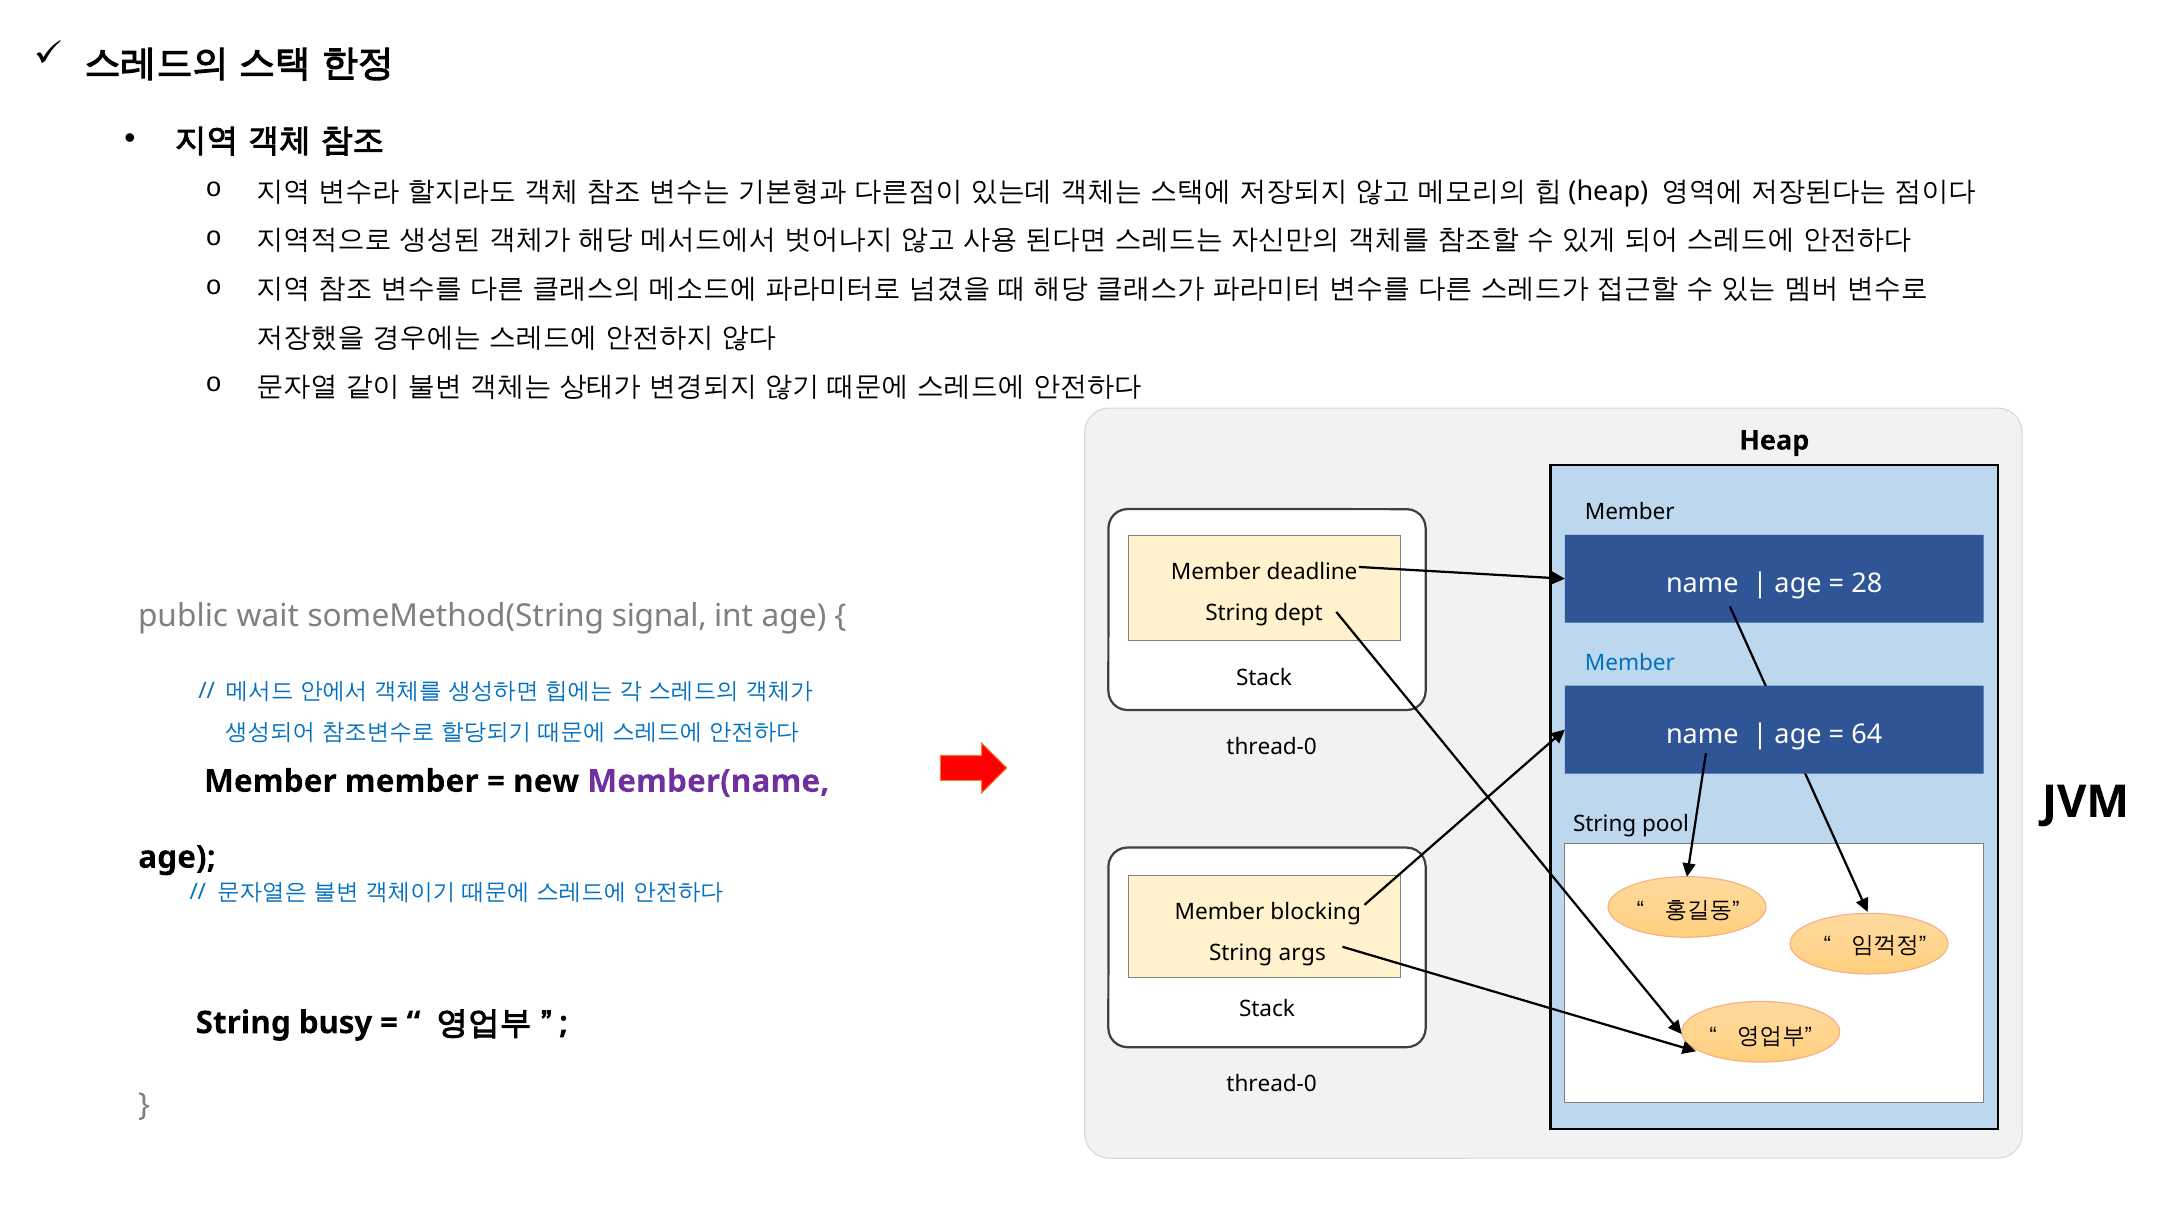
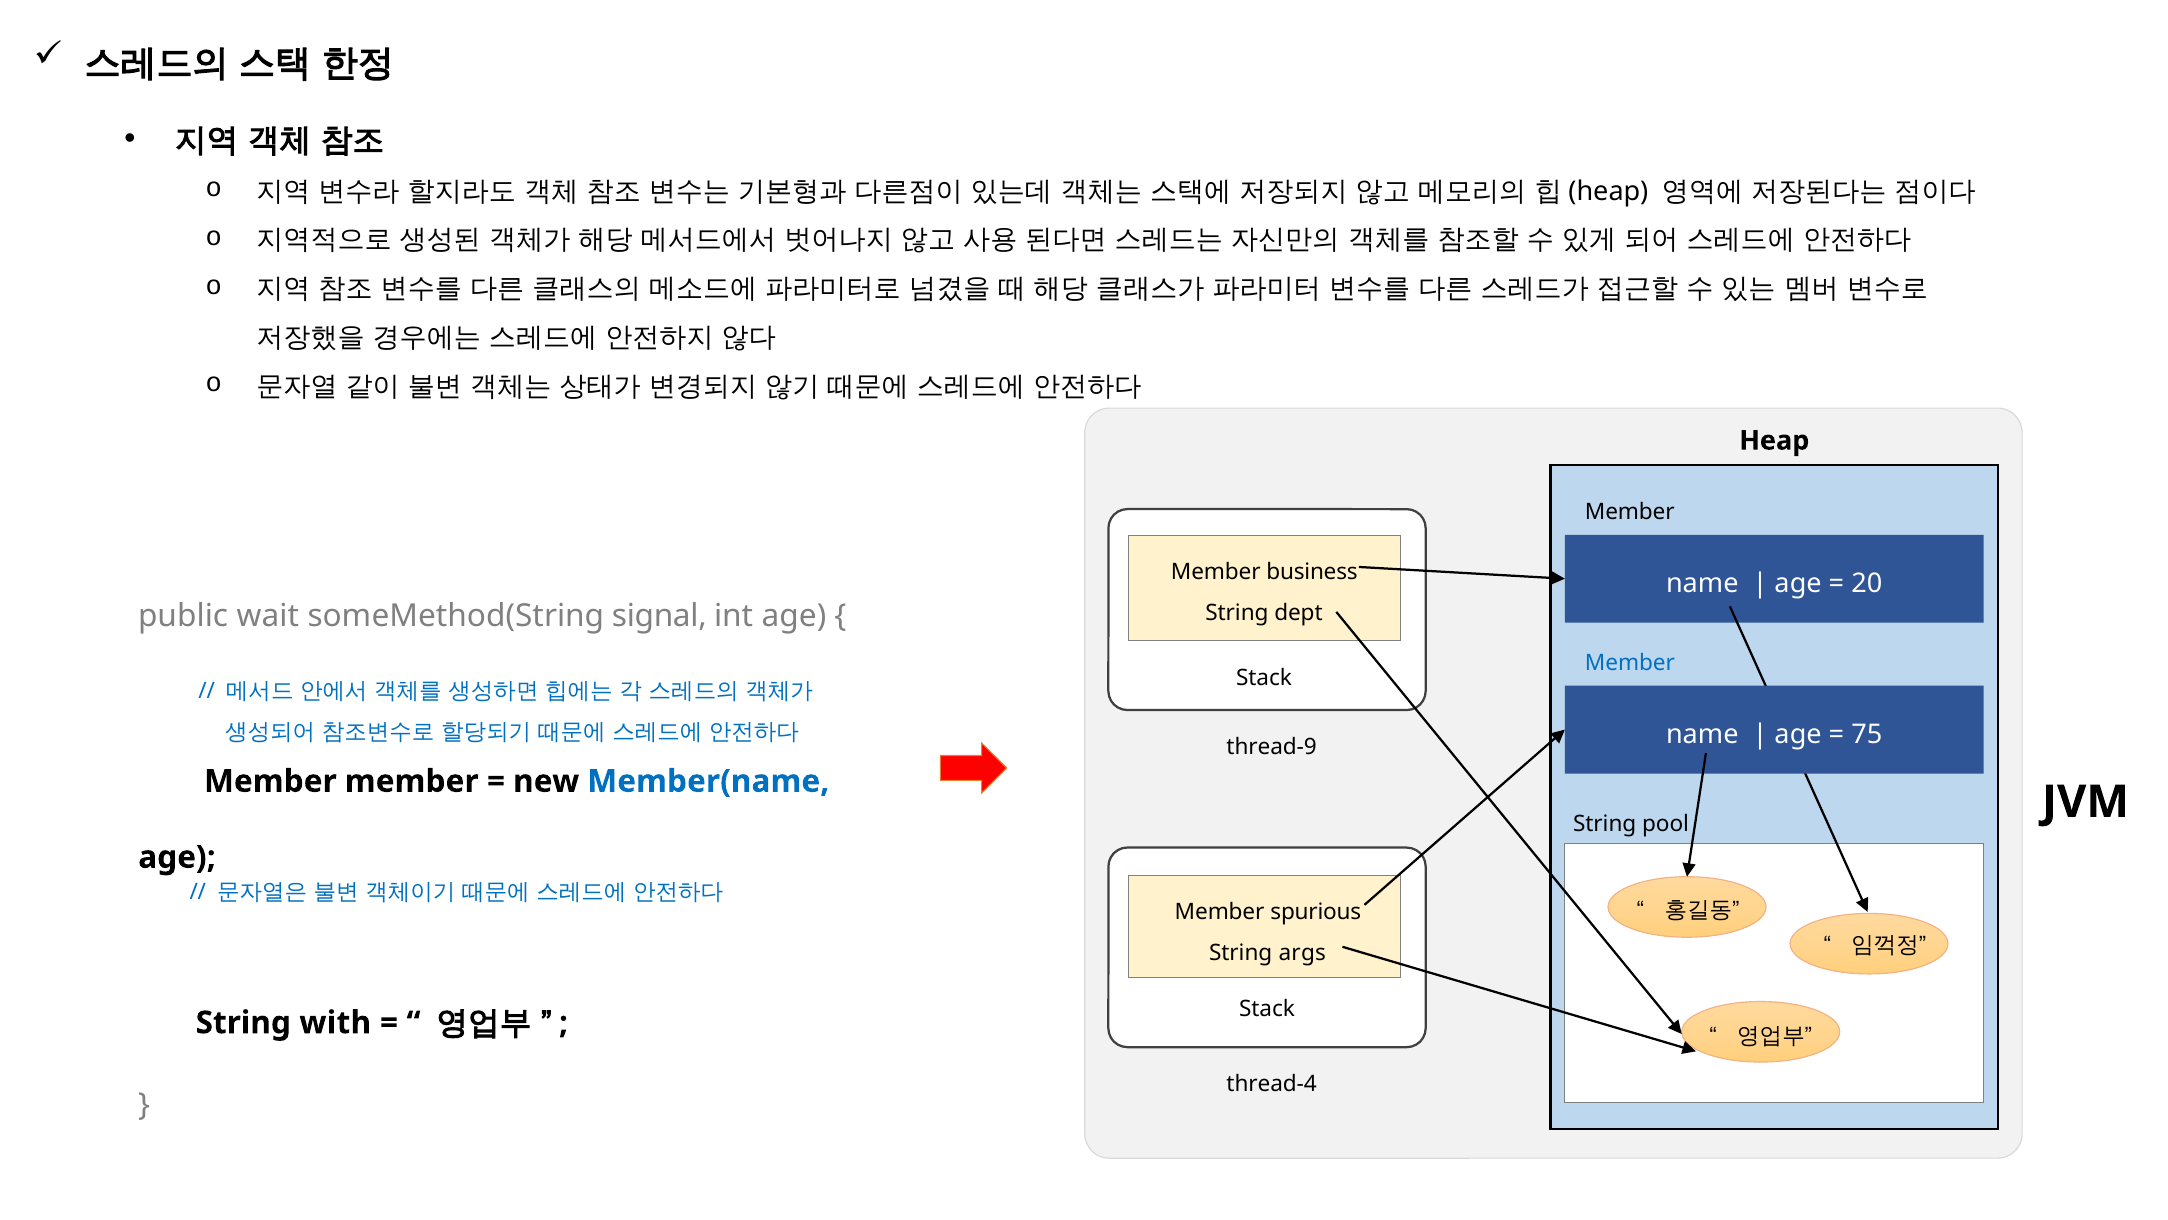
deadline: deadline -> business
28: 28 -> 20
64: 64 -> 75
thread-0 at (1272, 747): thread-0 -> thread-9
Member(name colour: purple -> blue
blocking: blocking -> spurious
busy: busy -> with
thread-0 at (1272, 1084): thread-0 -> thread-4
